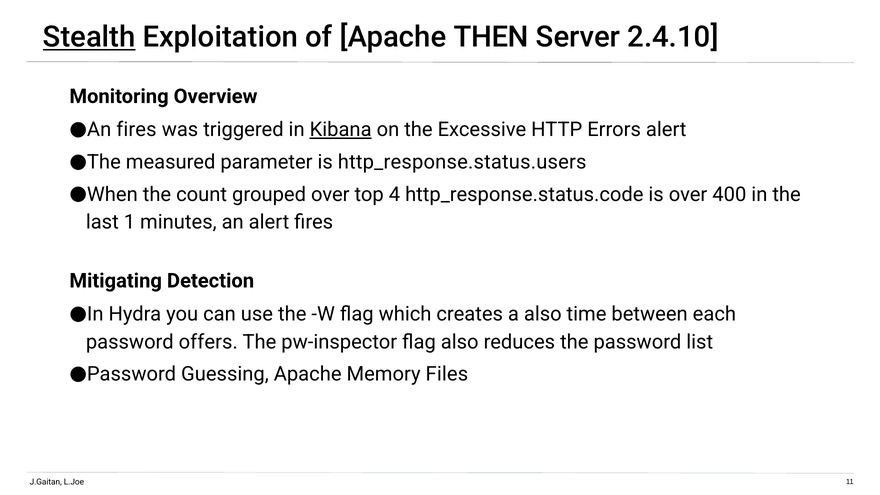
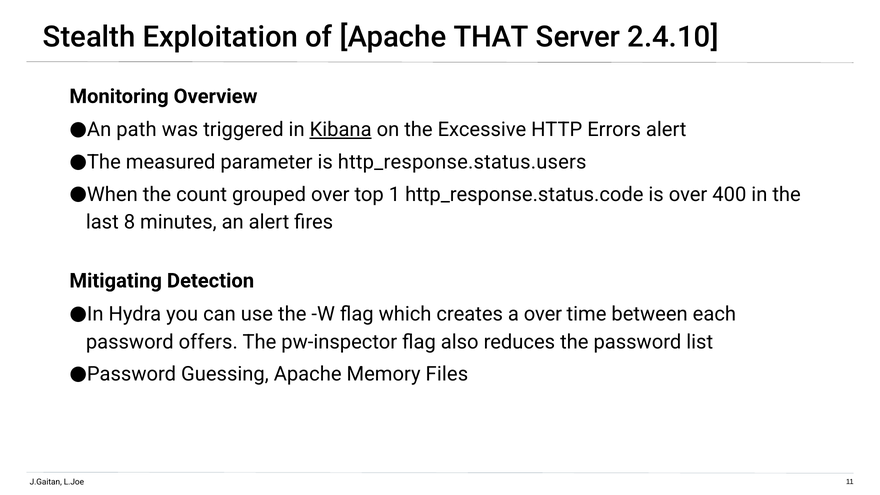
Stealth underline: present -> none
THEN: THEN -> THAT
An fires: fires -> path
4: 4 -> 1
1: 1 -> 8
a also: also -> over
